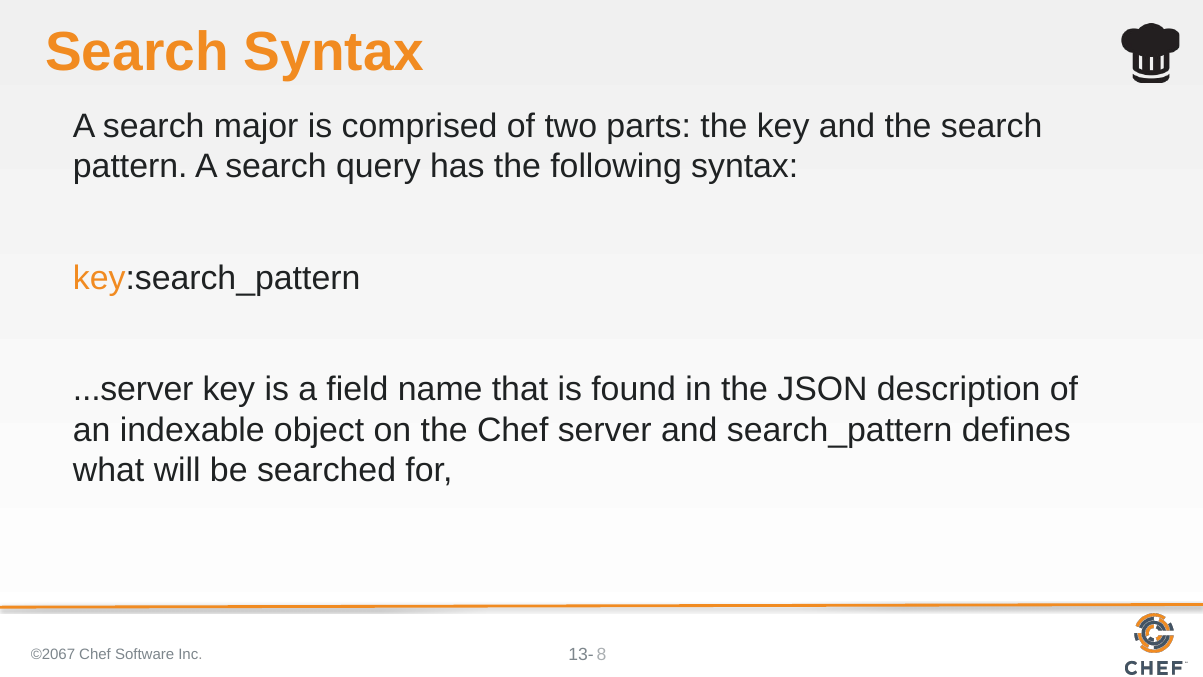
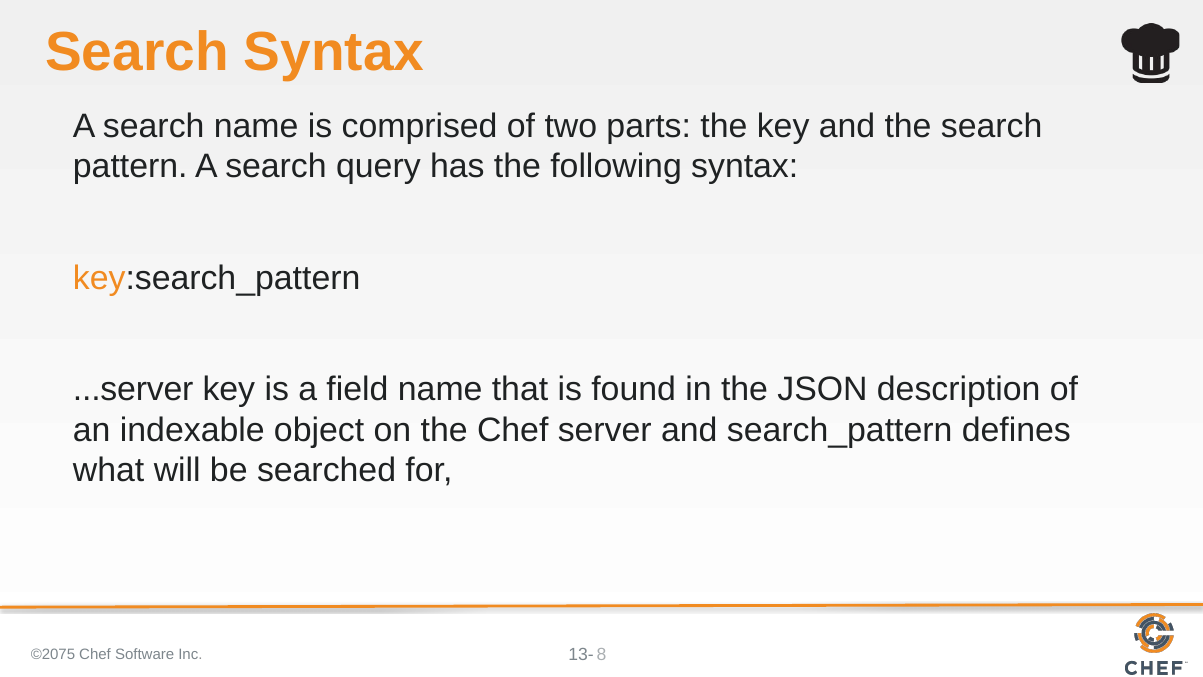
search major: major -> name
©2067: ©2067 -> ©2075
